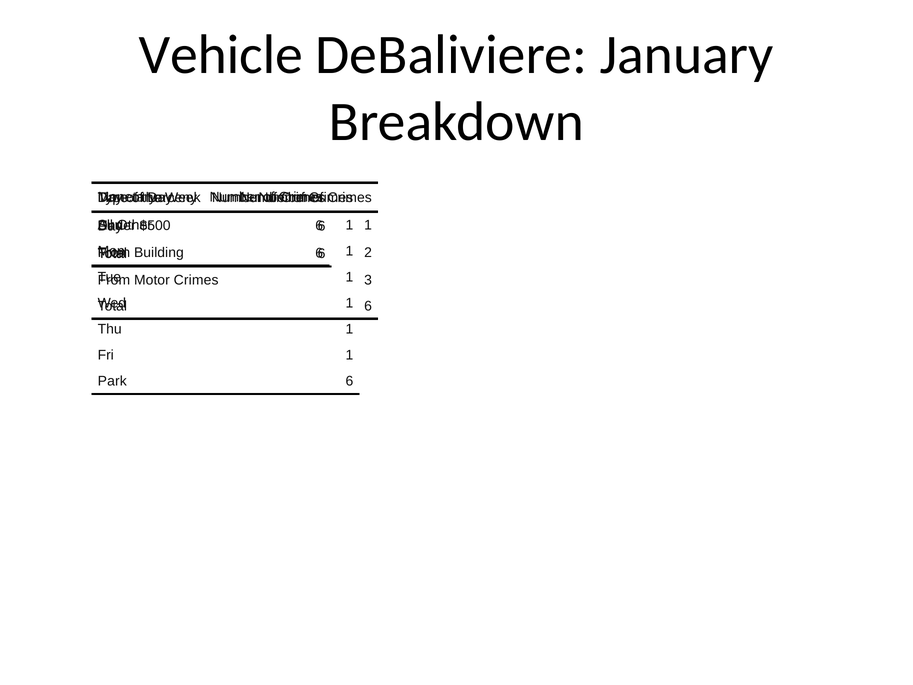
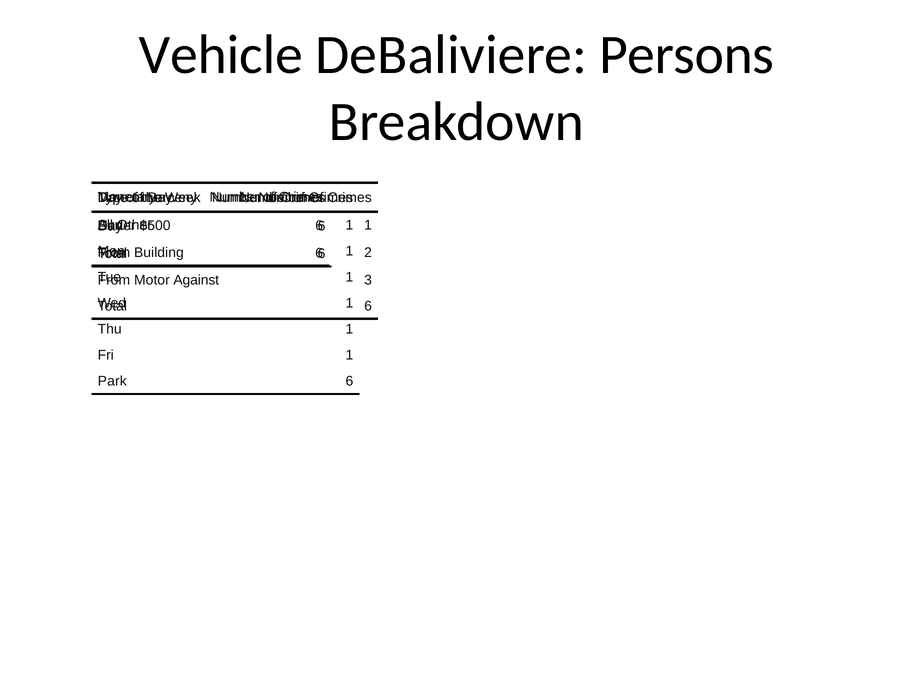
January: January -> Persons
Motor Crimes: Crimes -> Against
